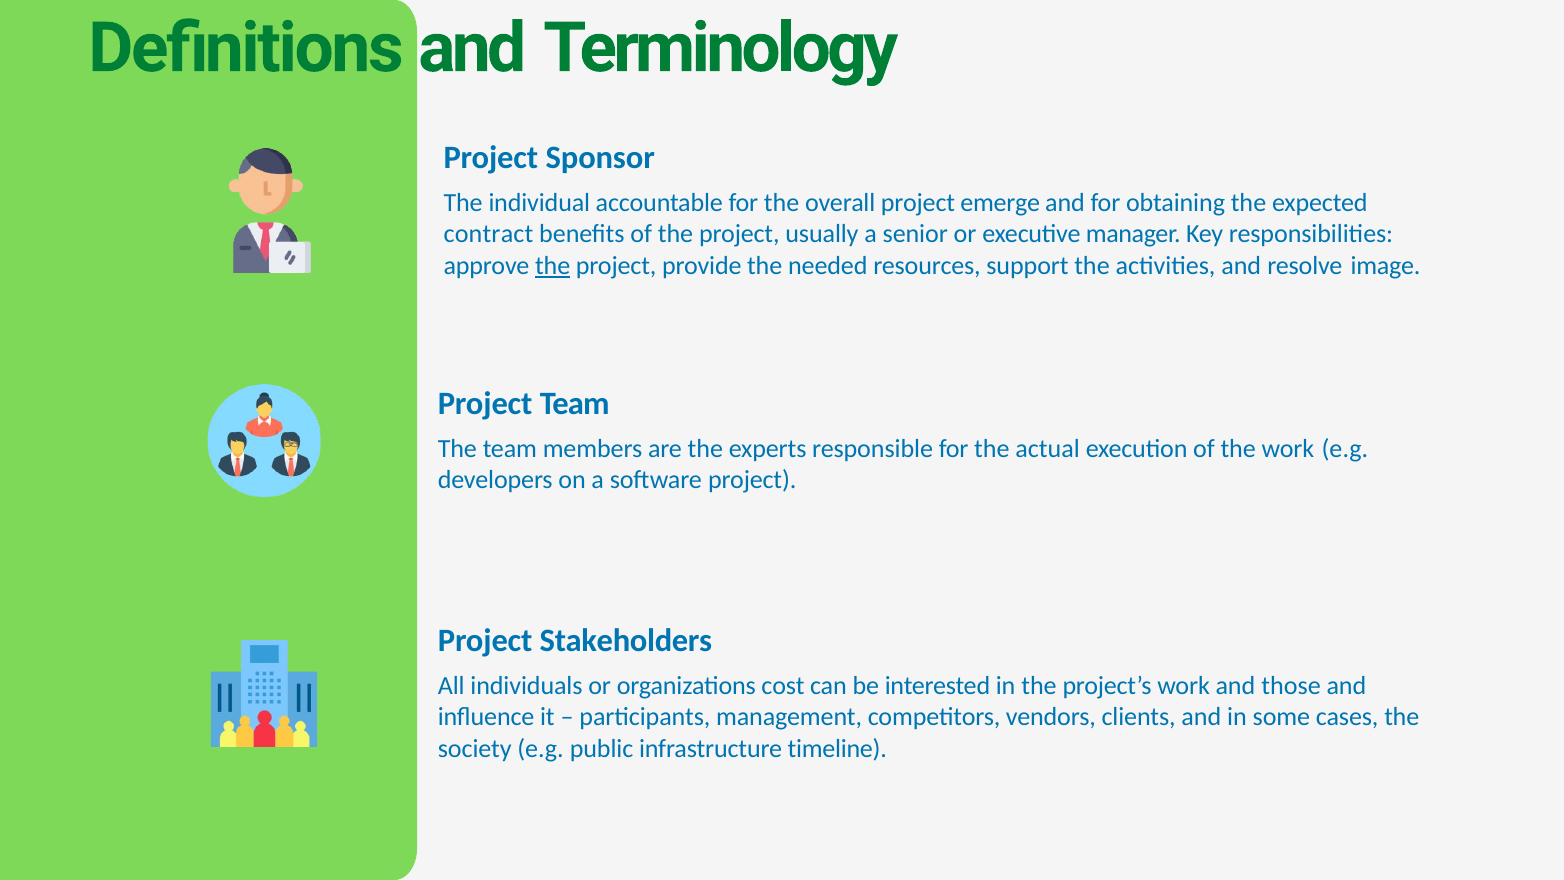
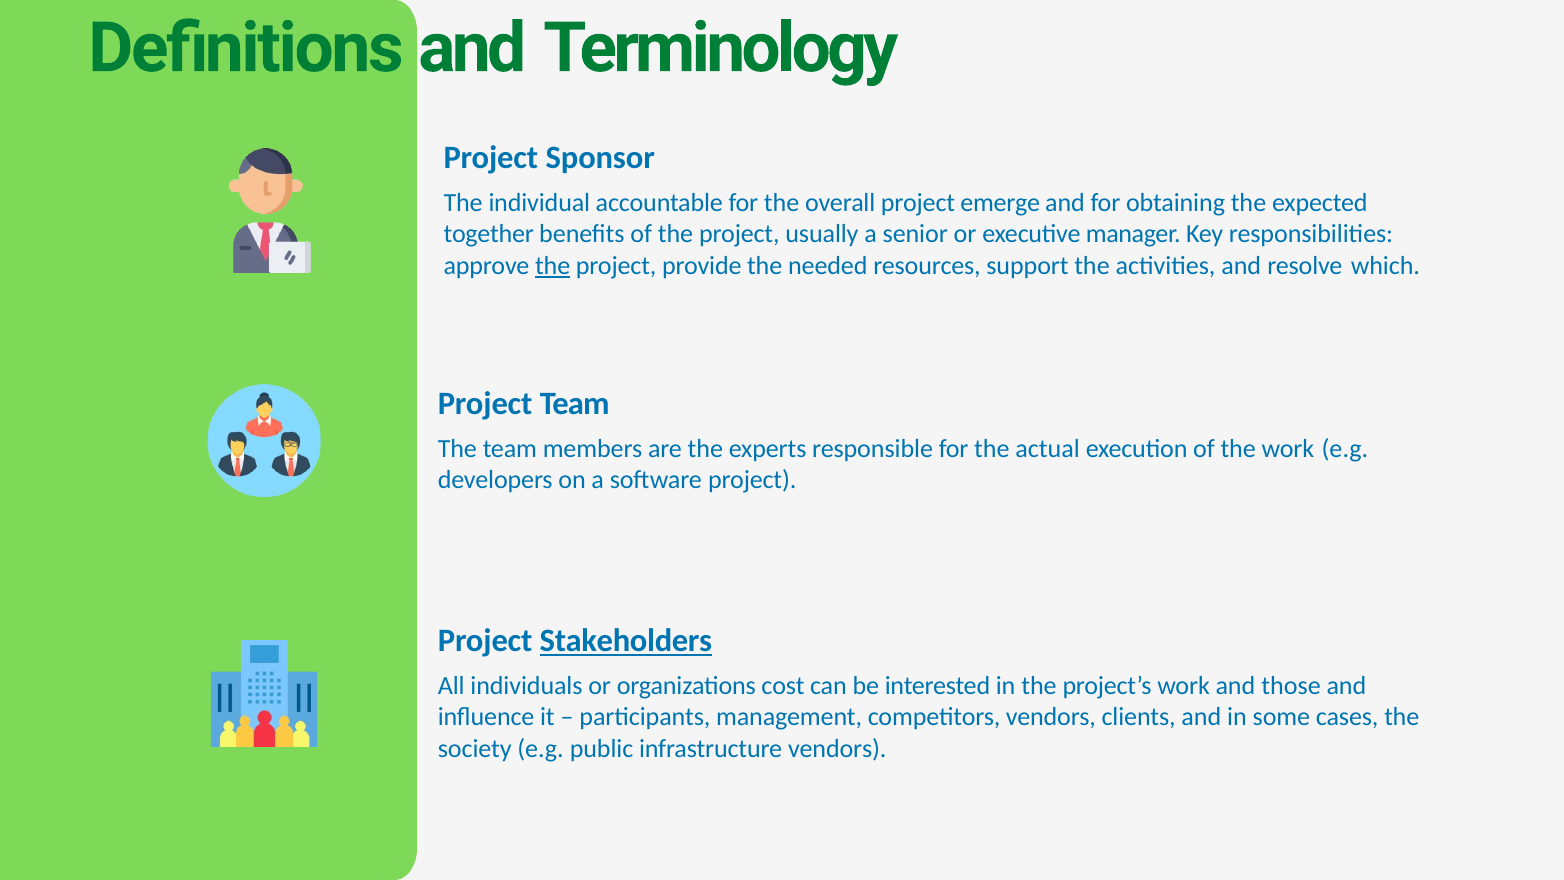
contract: contract -> together
image: image -> which
Stakeholders underline: none -> present
infrastructure timeline: timeline -> vendors
